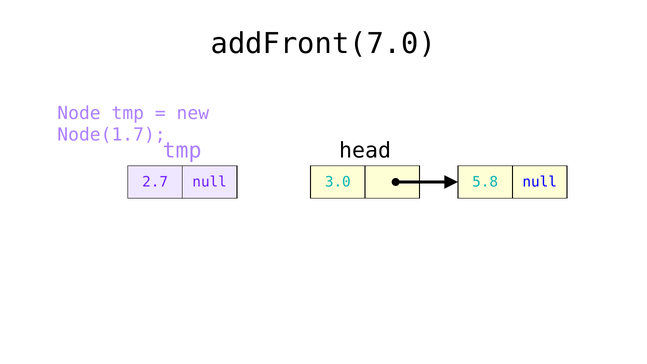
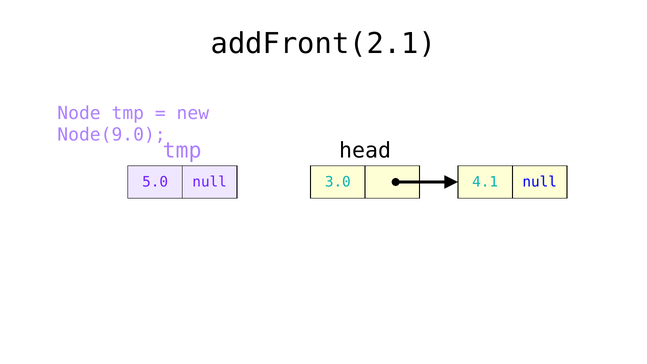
addFront(7.0: addFront(7.0 -> addFront(2.1
Node(1.7: Node(1.7 -> Node(9.0
2.7: 2.7 -> 5.0
5.8: 5.8 -> 4.1
